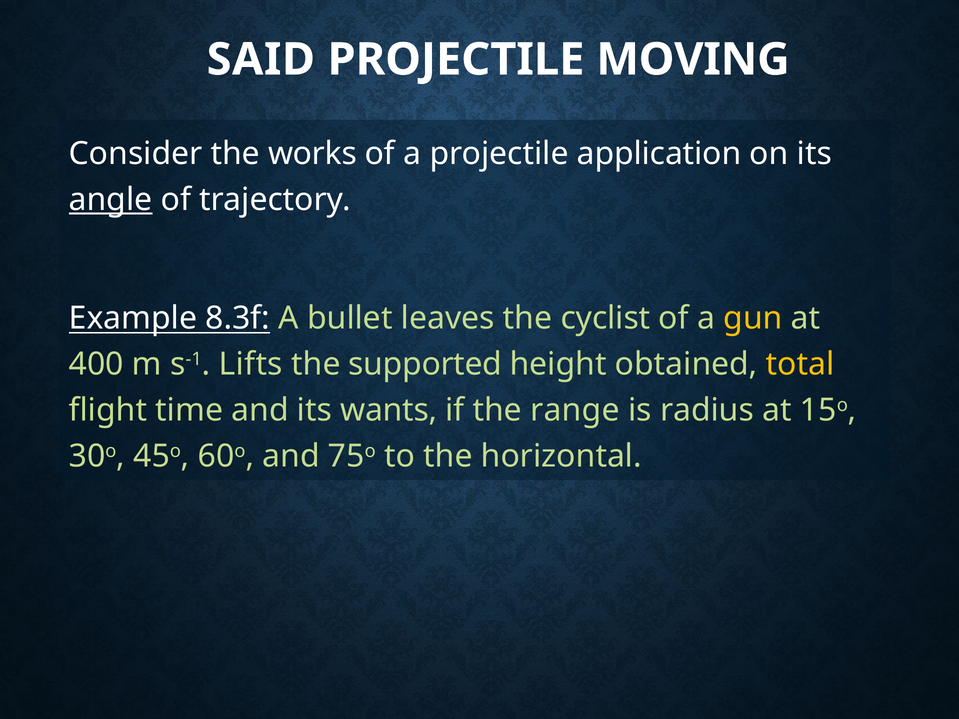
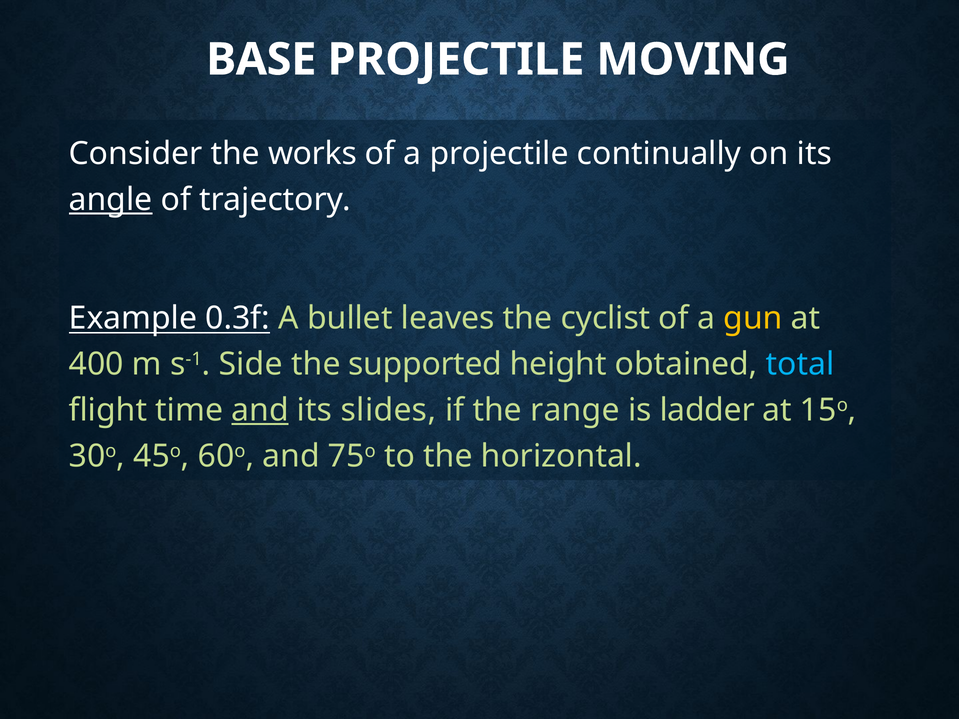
SAID: SAID -> BASE
application: application -> continually
8.3f: 8.3f -> 0.3f
Lifts: Lifts -> Side
total colour: yellow -> light blue
and at (260, 411) underline: none -> present
wants: wants -> slides
radius: radius -> ladder
